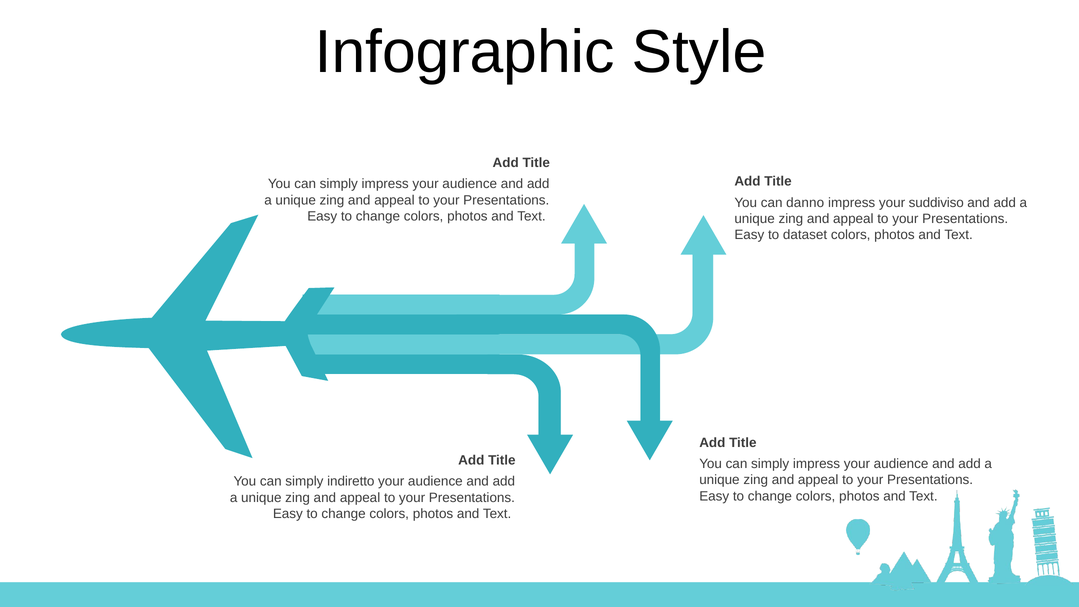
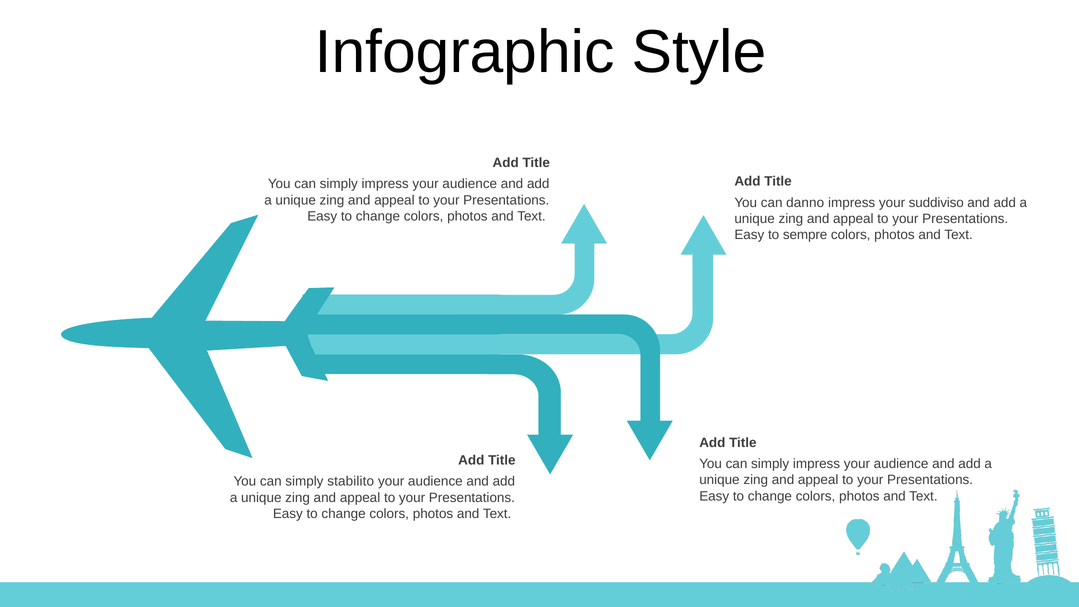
dataset: dataset -> sempre
indiretto: indiretto -> stabilito
